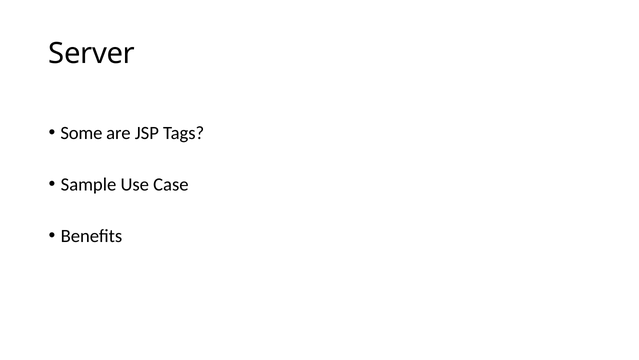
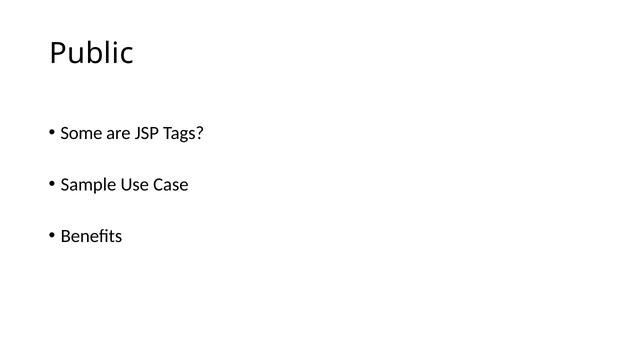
Server: Server -> Public
